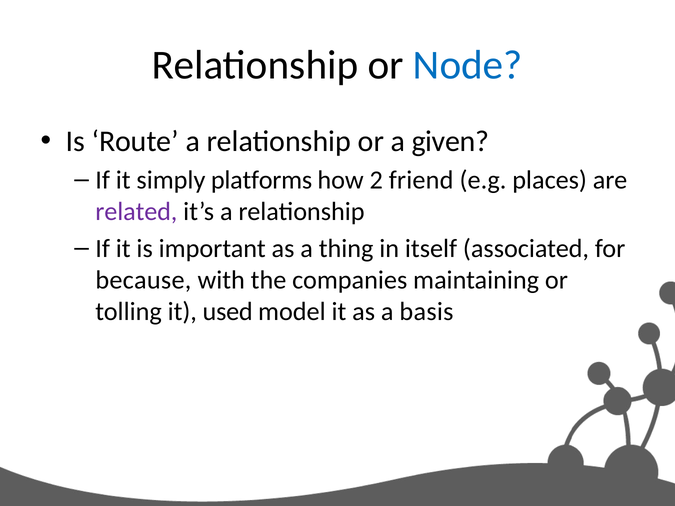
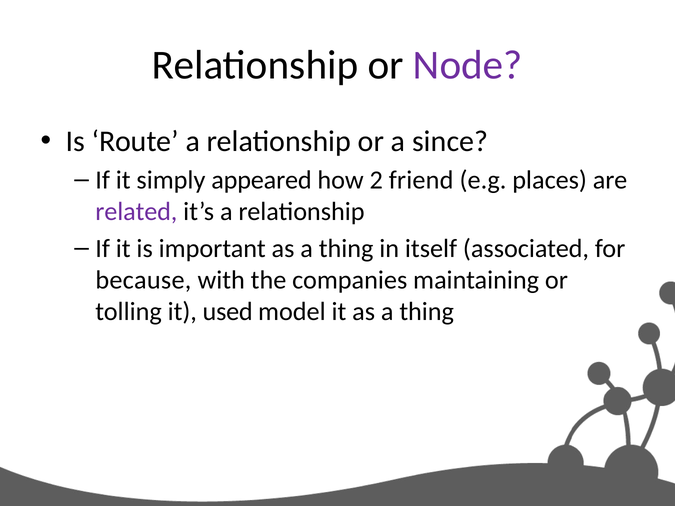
Node colour: blue -> purple
given: given -> since
platforms: platforms -> appeared
it as a basis: basis -> thing
